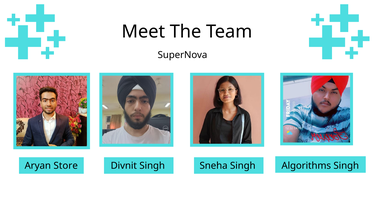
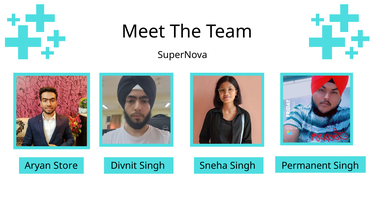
Algorithms: Algorithms -> Permanent
